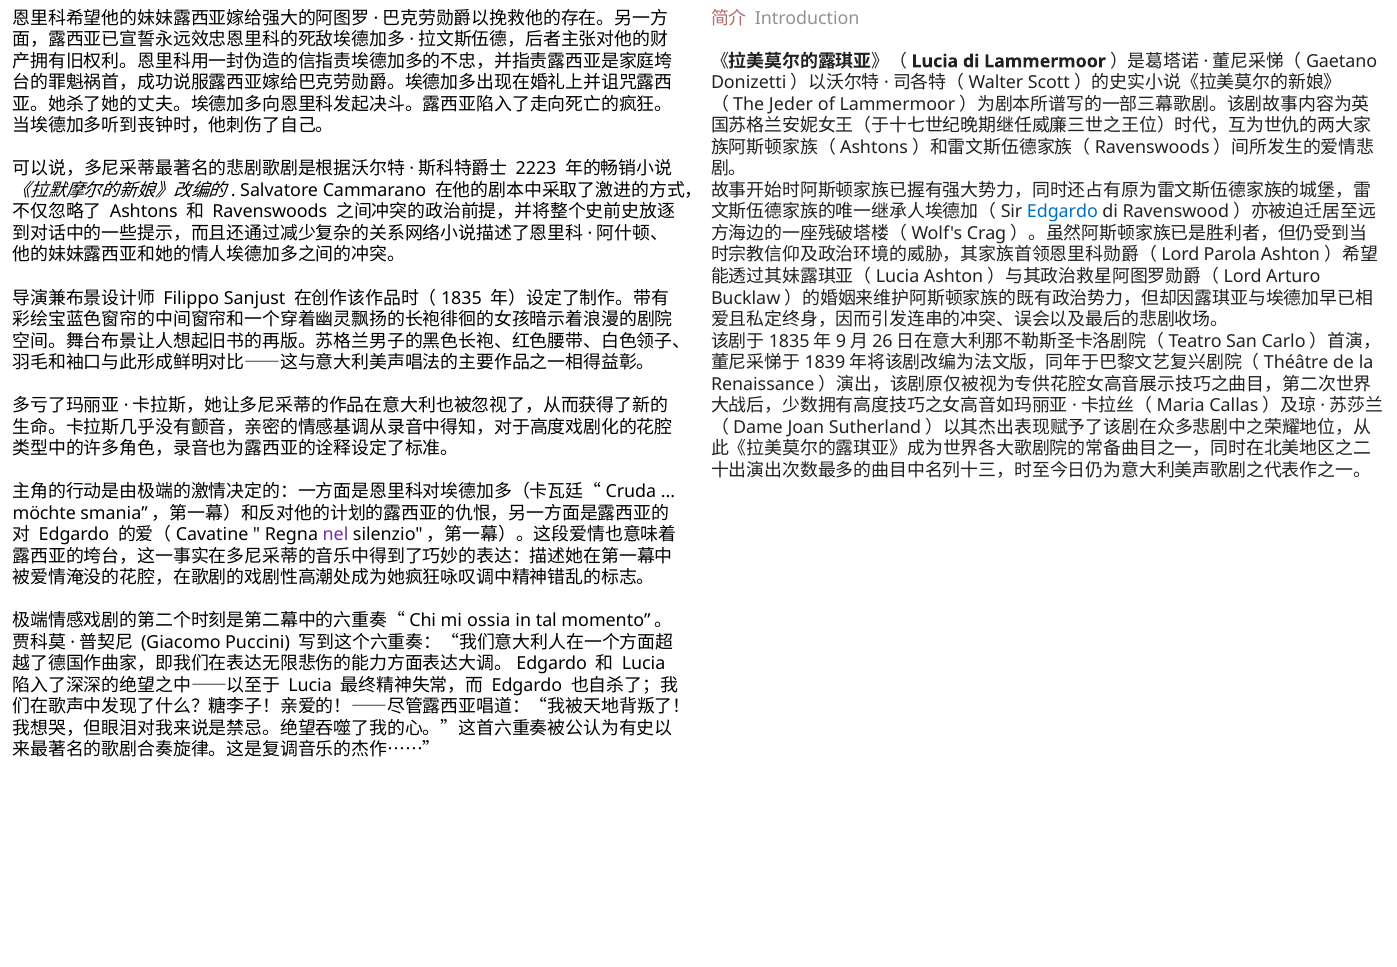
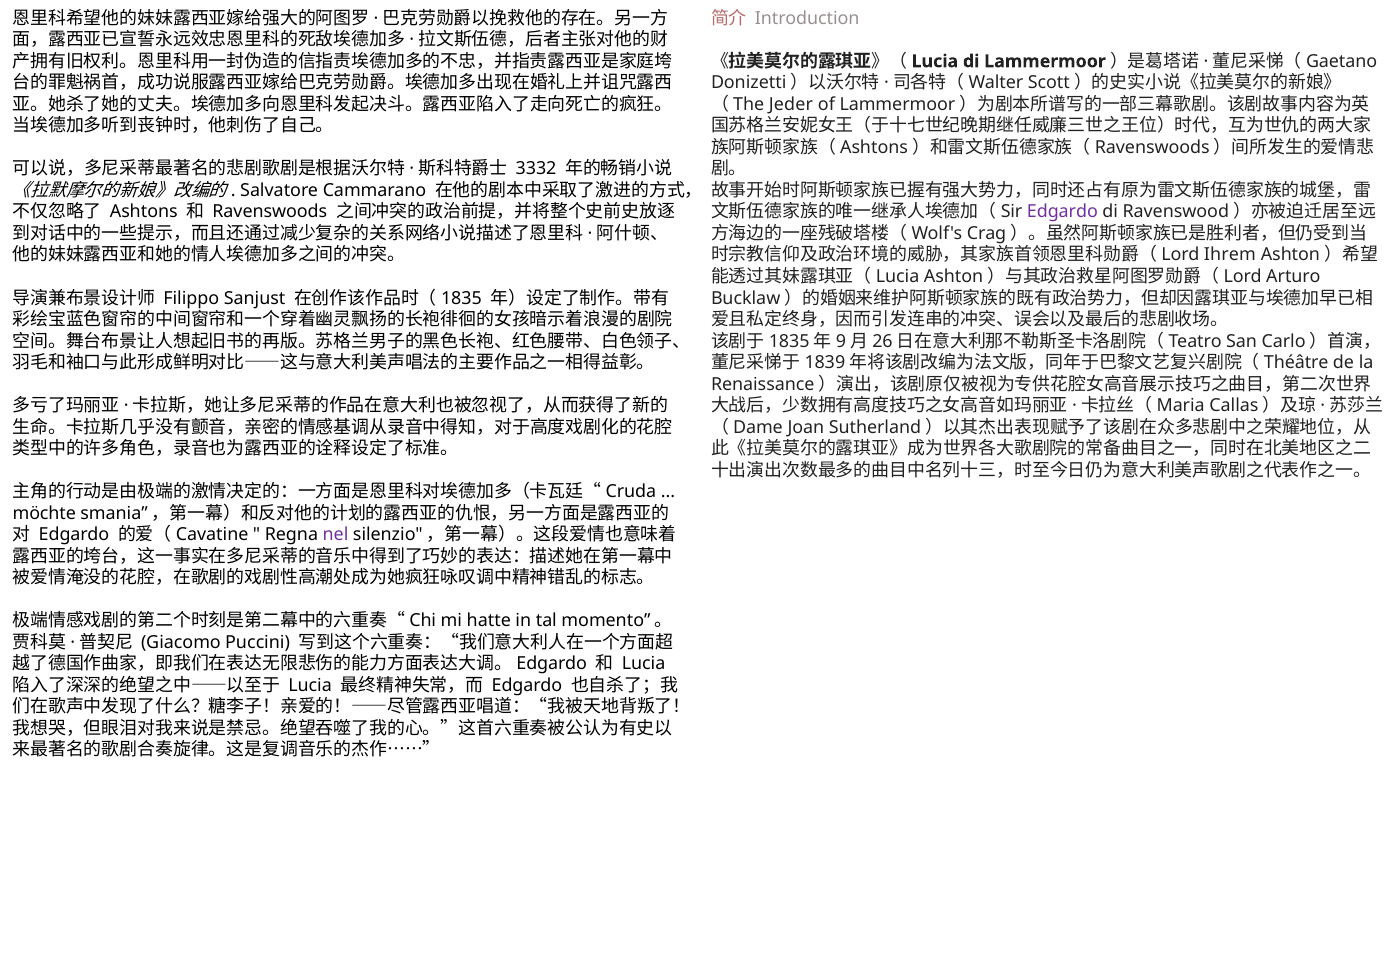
2223: 2223 -> 3332
Edgardo at (1062, 212) colour: blue -> purple
Parola: Parola -> Ihrem
ossia: ossia -> hatte
